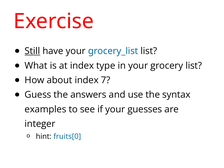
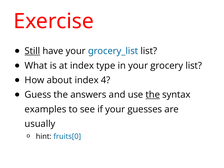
7: 7 -> 4
the at (153, 95) underline: none -> present
integer: integer -> usually
